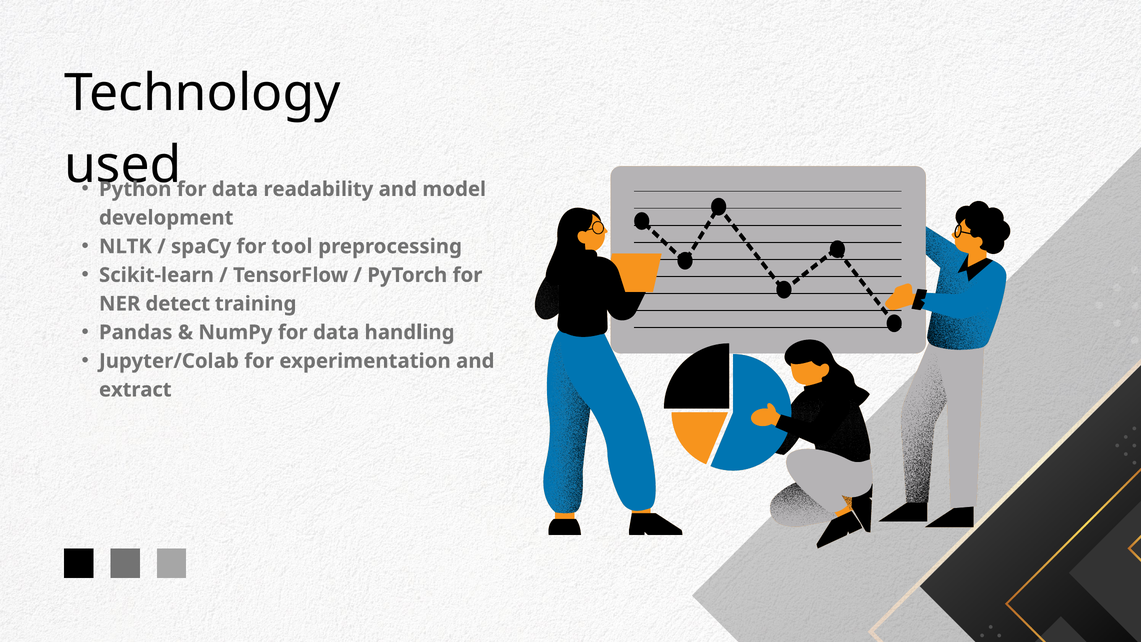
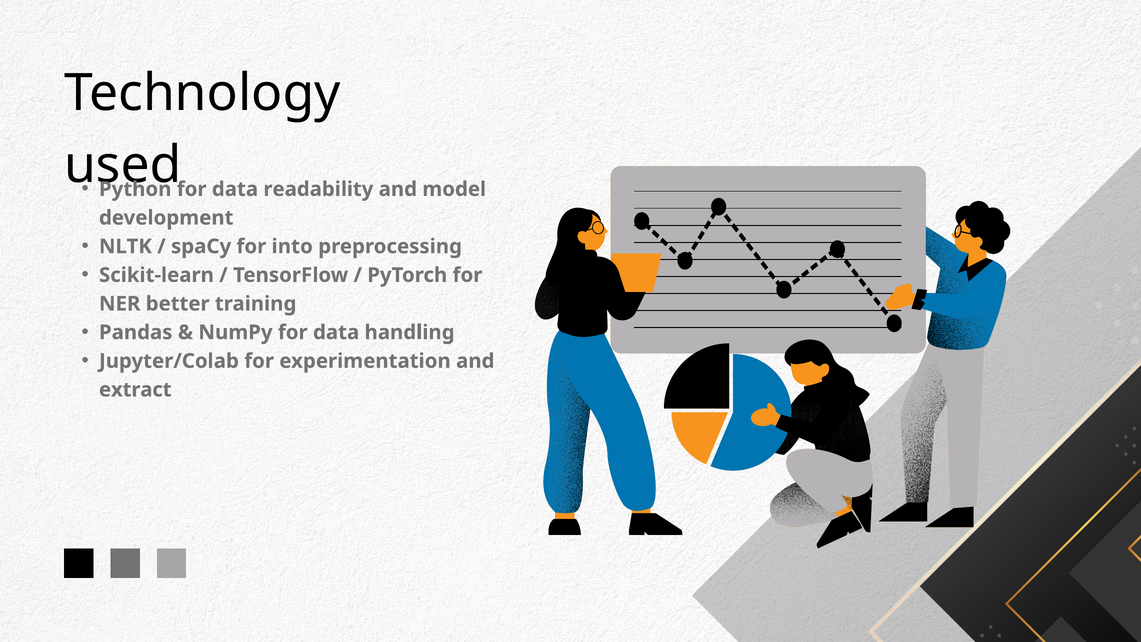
tool: tool -> into
detect: detect -> better
